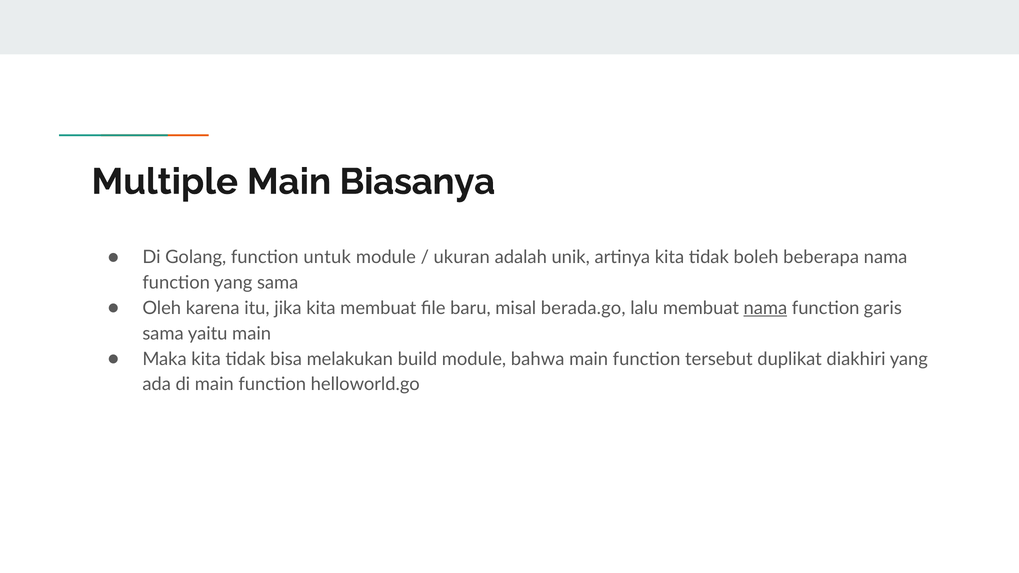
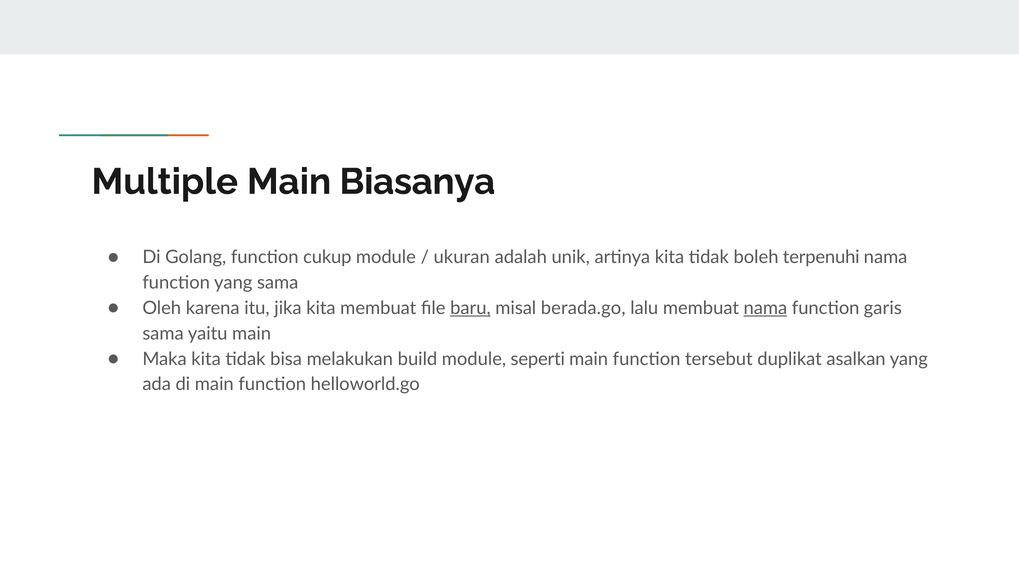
untuk: untuk -> cukup
beberapa: beberapa -> terpenuhi
baru underline: none -> present
bahwa: bahwa -> seperti
diakhiri: diakhiri -> asalkan
